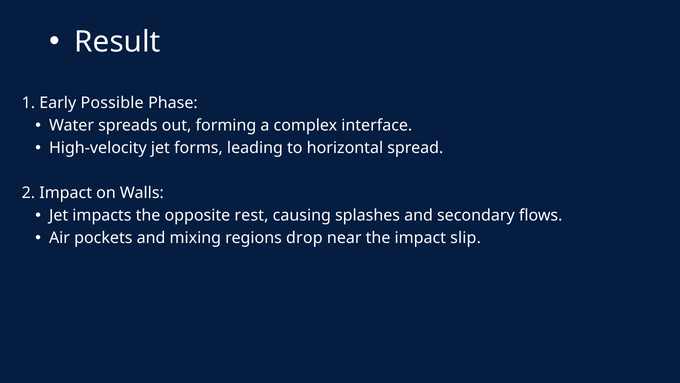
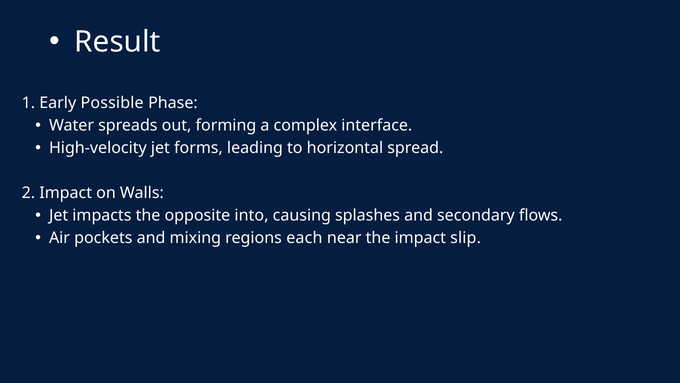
rest: rest -> into
drop: drop -> each
